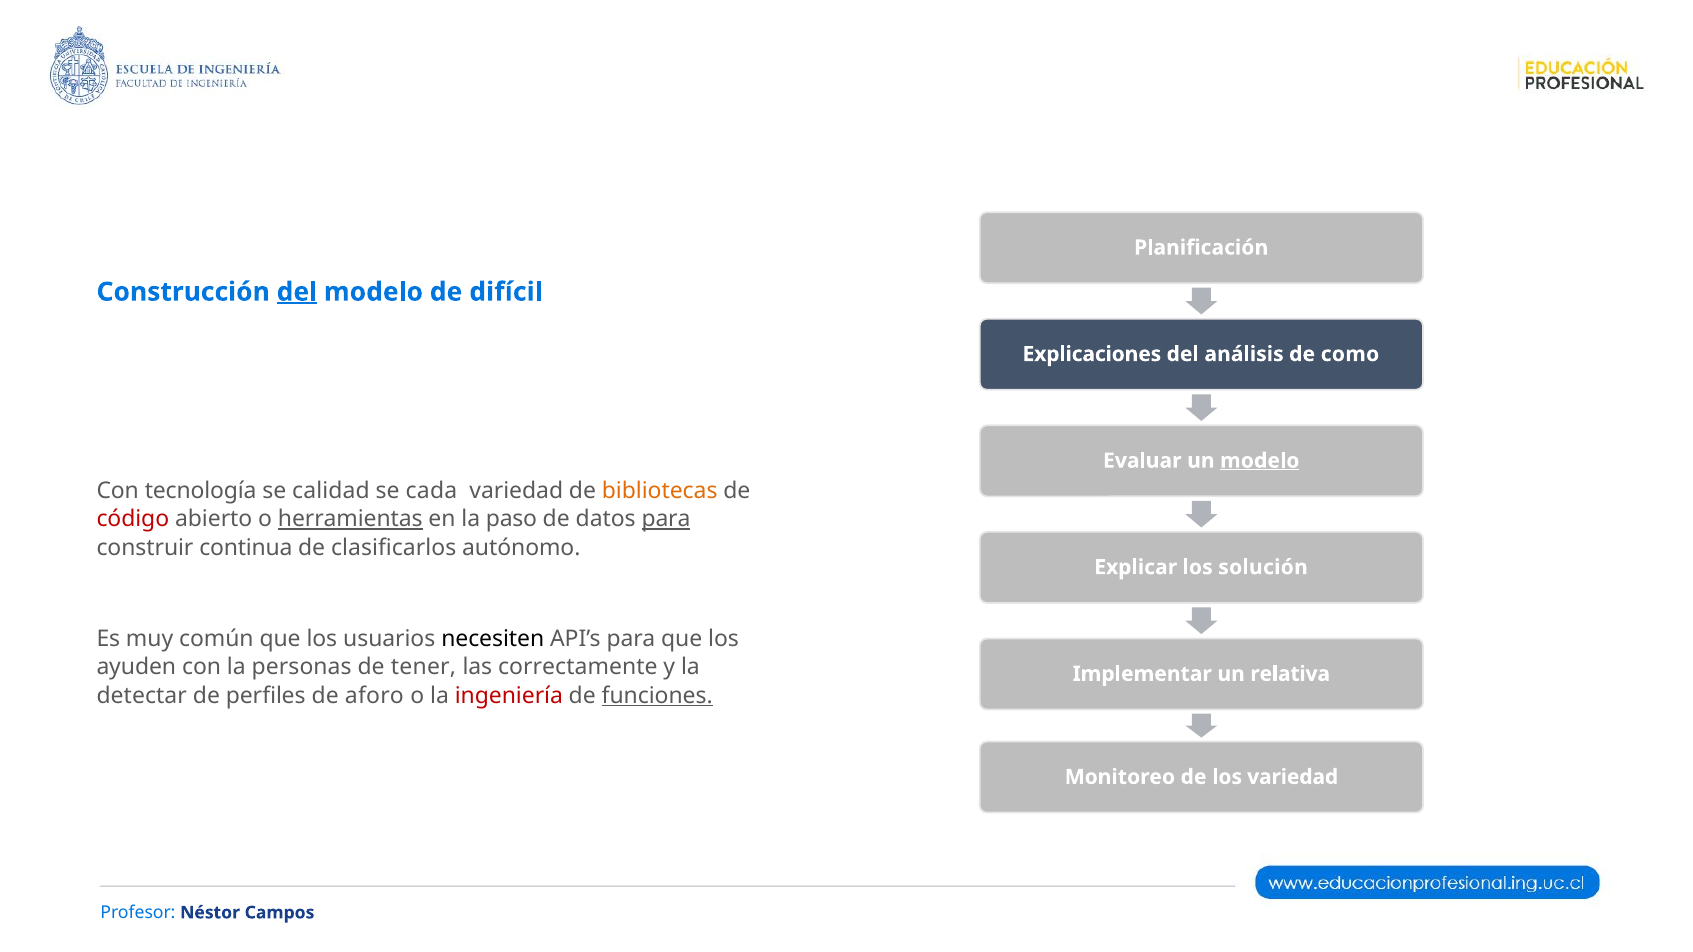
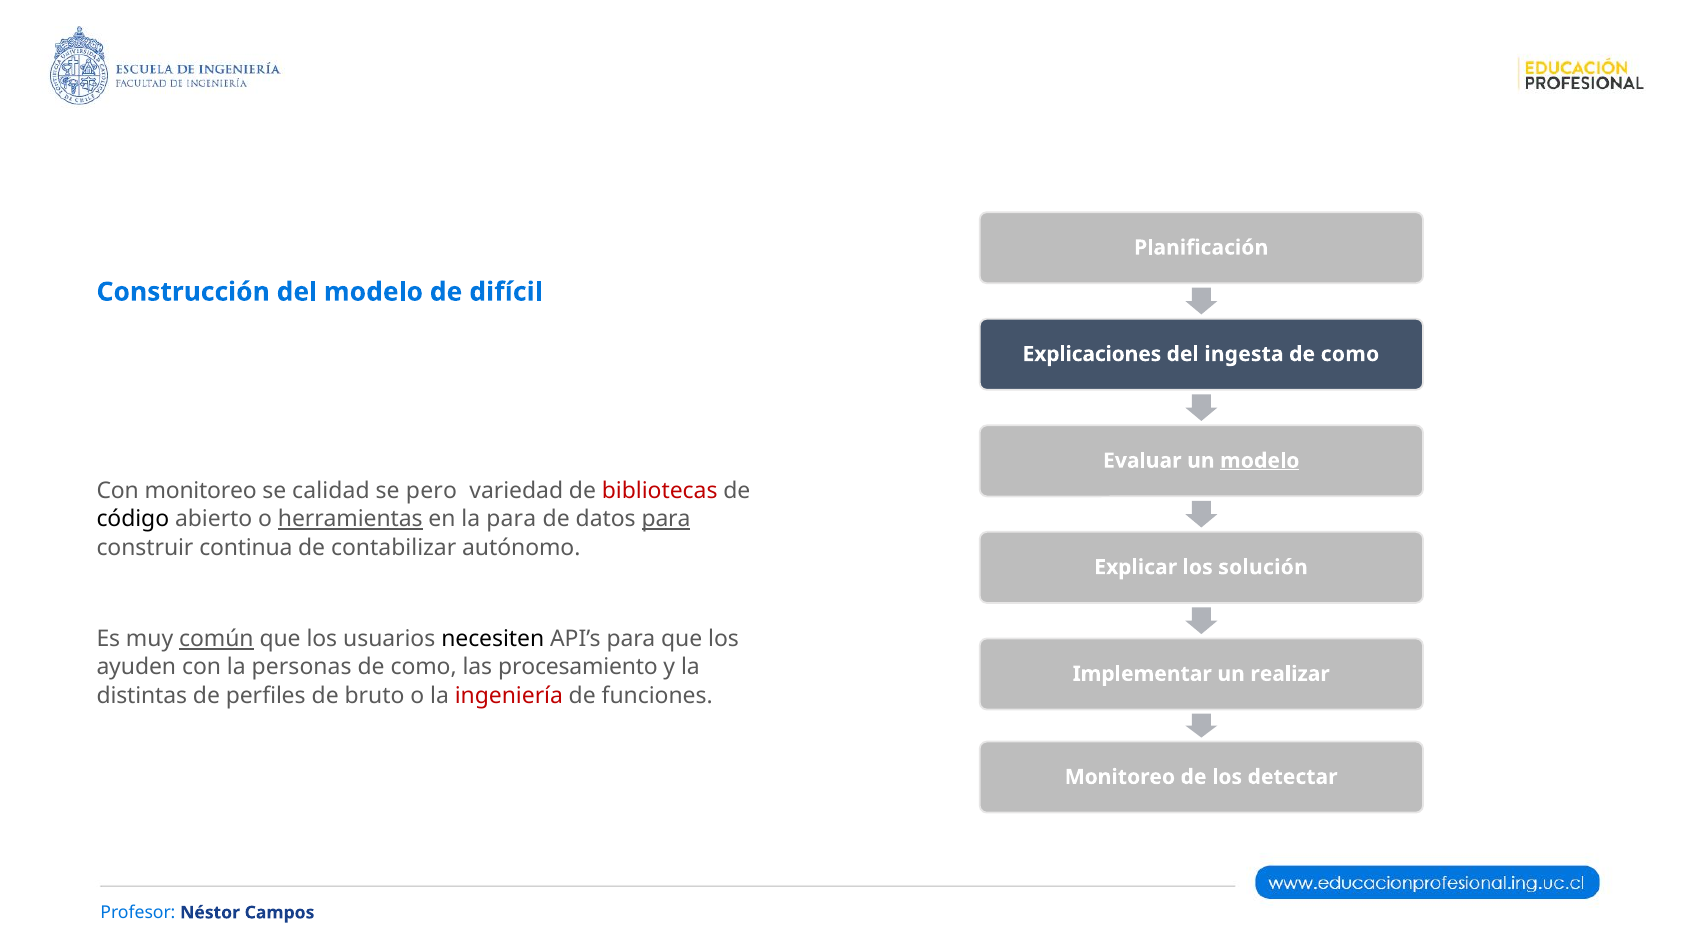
del at (297, 292) underline: present -> none
análisis: análisis -> ingesta
Con tecnología: tecnología -> monitoreo
cada: cada -> pero
bibliotecas colour: orange -> red
código colour: red -> black
la paso: paso -> para
clasificarlos: clasificarlos -> contabilizar
común underline: none -> present
tener at (423, 667): tener -> como
correctamente: correctamente -> procesamiento
relativa: relativa -> realizar
detectar: detectar -> distintas
aforo: aforo -> bruto
funciones underline: present -> none
los variedad: variedad -> detectar
